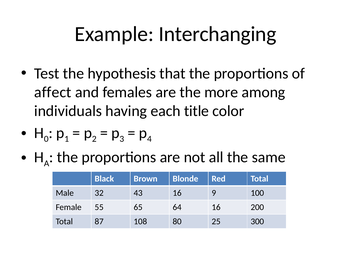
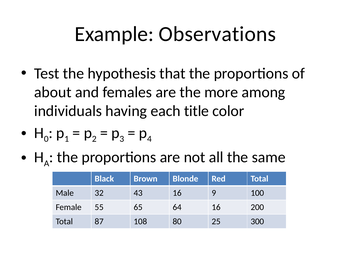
Interchanging: Interchanging -> Observations
affect: affect -> about
